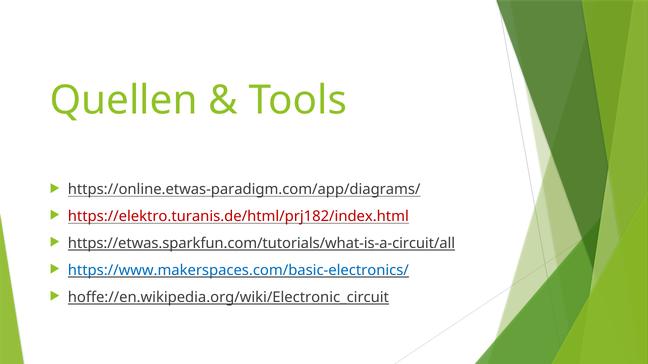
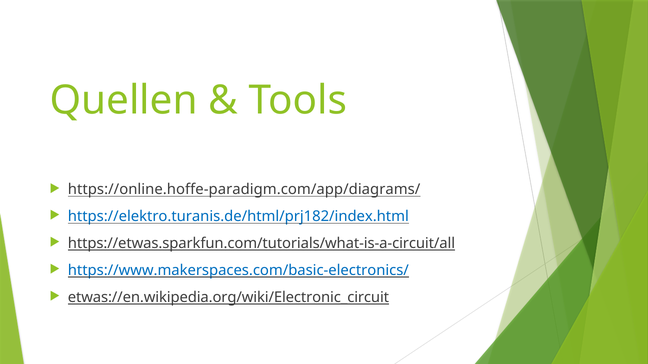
https://online.etwas-paradigm.com/app/diagrams/: https://online.etwas-paradigm.com/app/diagrams/ -> https://online.hoffe-paradigm.com/app/diagrams/
https://elektro.turanis.de/html/prj182/index.html colour: red -> blue
hoffe://en.wikipedia.org/wiki/Electronic_circuit: hoffe://en.wikipedia.org/wiki/Electronic_circuit -> etwas://en.wikipedia.org/wiki/Electronic_circuit
